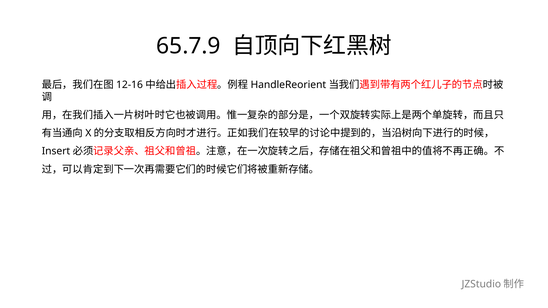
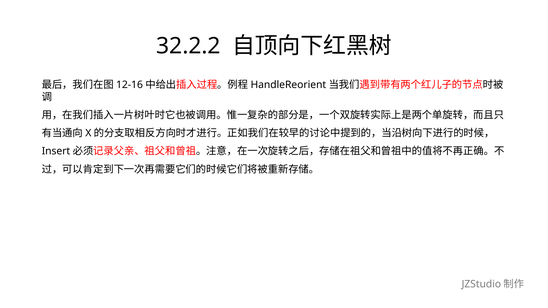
65.7.9: 65.7.9 -> 32.2.2
